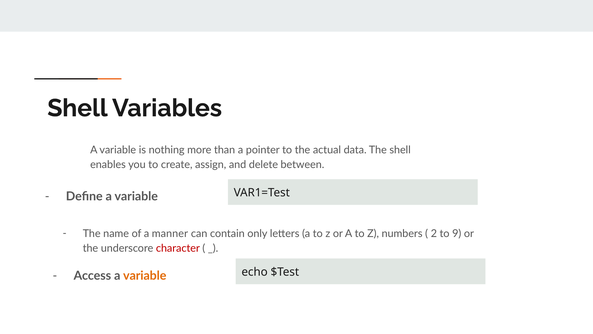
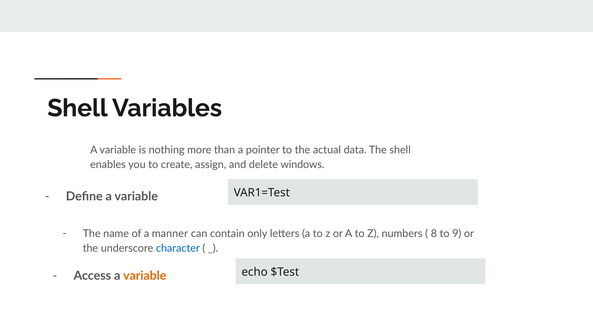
between: between -> windows
2: 2 -> 8
character colour: red -> blue
